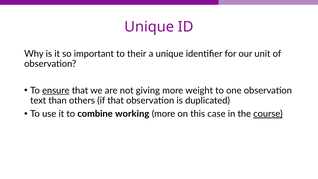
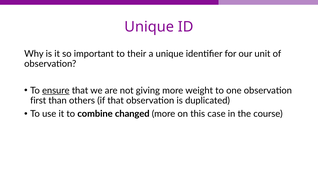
text: text -> first
working: working -> changed
course underline: present -> none
